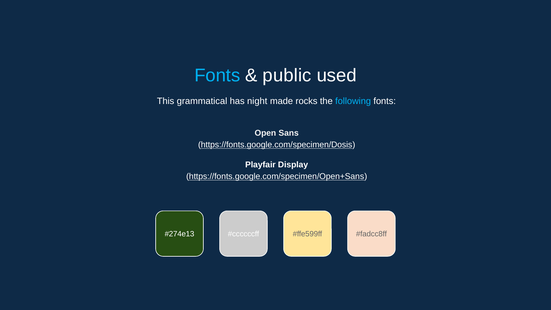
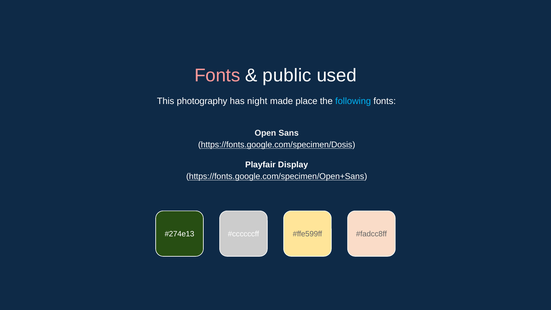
Fonts at (217, 75) colour: light blue -> pink
grammatical: grammatical -> photography
rocks: rocks -> place
